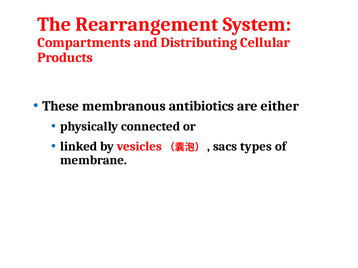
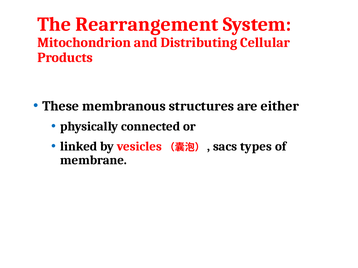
Compartments: Compartments -> Mitochondrion
antibiotics: antibiotics -> structures
